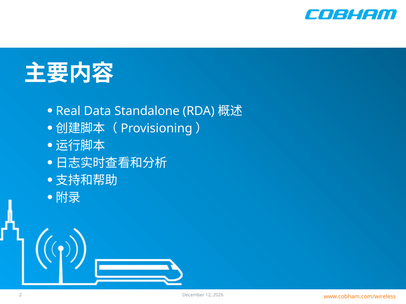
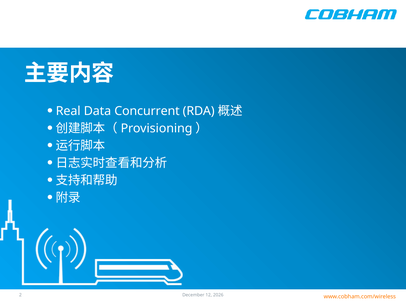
Standalone: Standalone -> Concurrent
